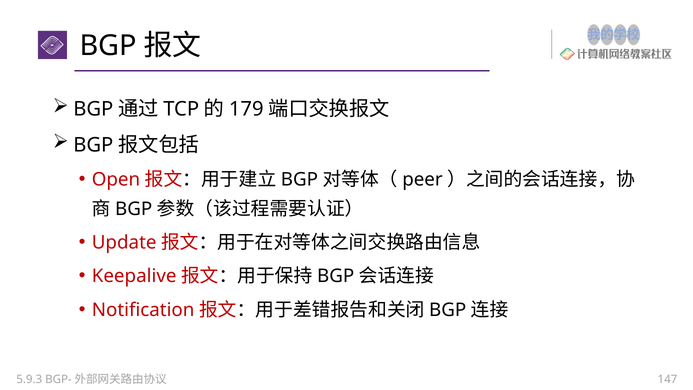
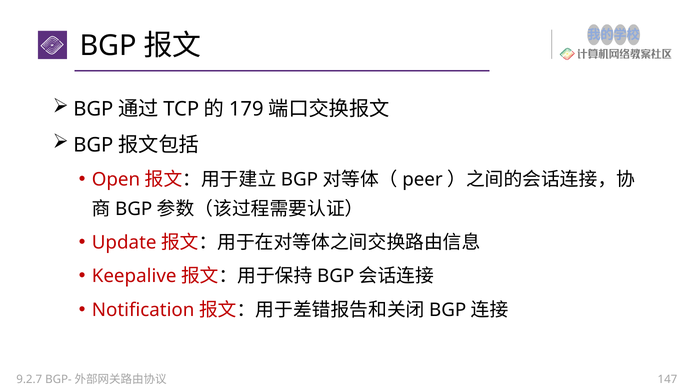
5.9.3: 5.9.3 -> 9.2.7
